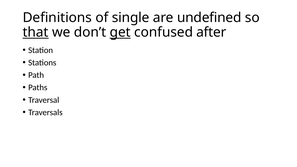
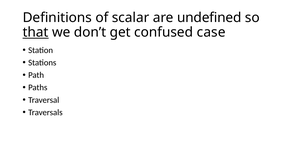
single: single -> scalar
get underline: present -> none
after: after -> case
